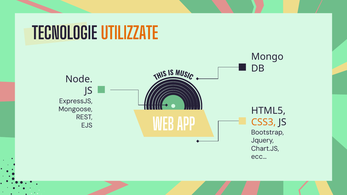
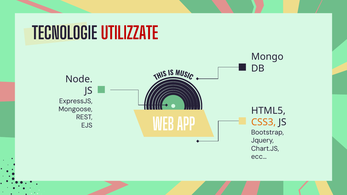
UTILIZZATE colour: orange -> red
